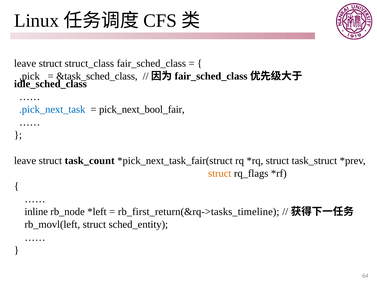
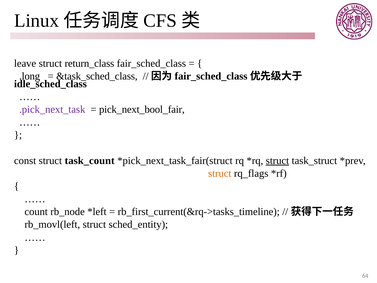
struct_class: struct_class -> return_class
.pick: .pick -> .long
.pick_next_task colour: blue -> purple
leave at (25, 160): leave -> const
struct at (277, 160) underline: none -> present
inline: inline -> count
rb_first_return(&rq->tasks_timeline: rb_first_return(&rq->tasks_timeline -> rb_first_current(&rq->tasks_timeline
